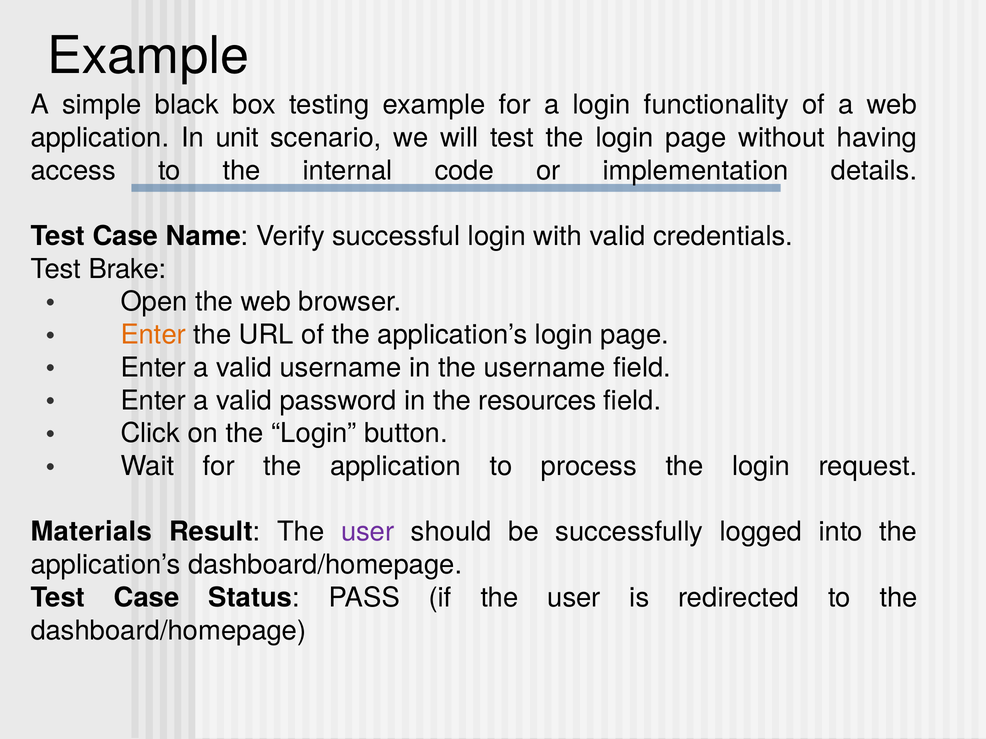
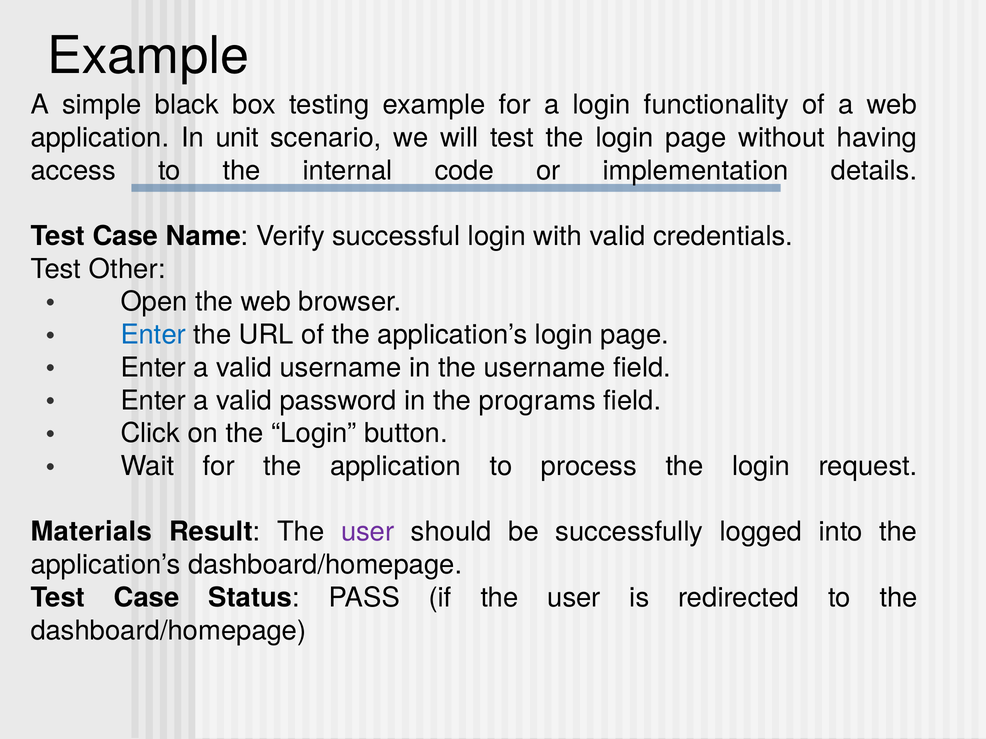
Brake: Brake -> Other
Enter at (153, 335) colour: orange -> blue
resources: resources -> programs
